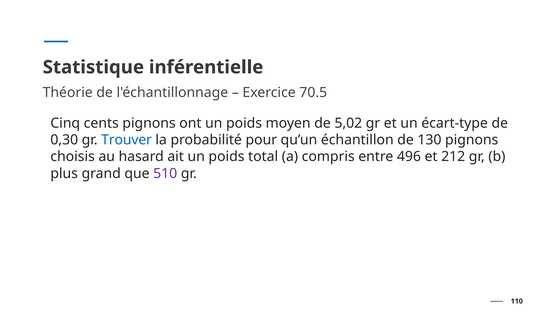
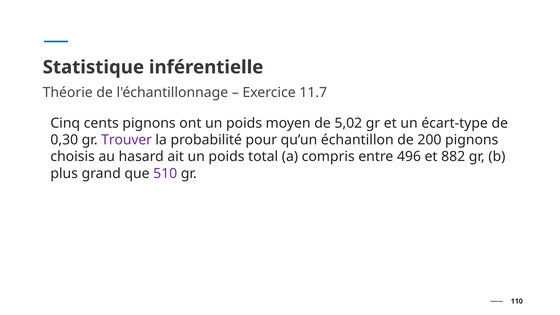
70.5: 70.5 -> 11.7
Trouver colour: blue -> purple
130: 130 -> 200
212: 212 -> 882
